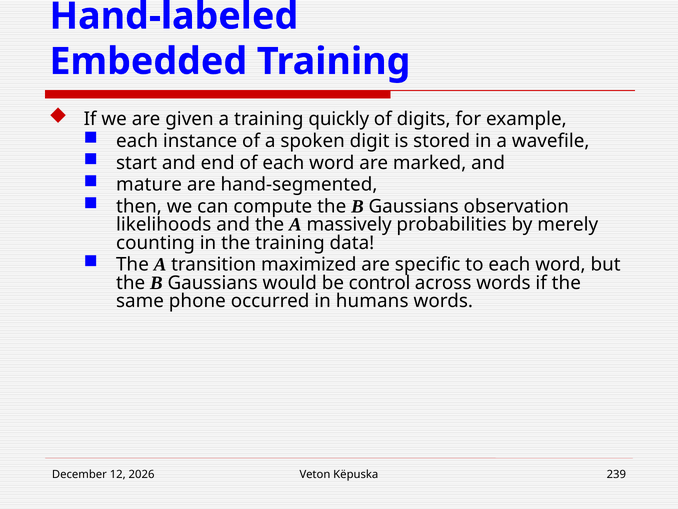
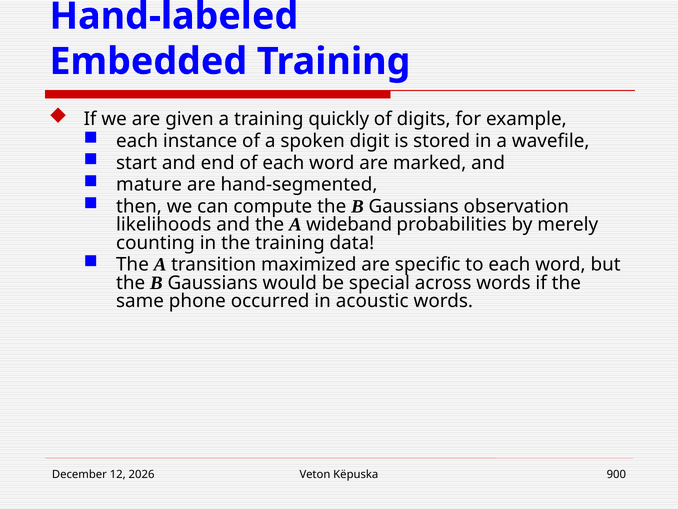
massively: massively -> wideband
control: control -> special
humans: humans -> acoustic
239: 239 -> 900
